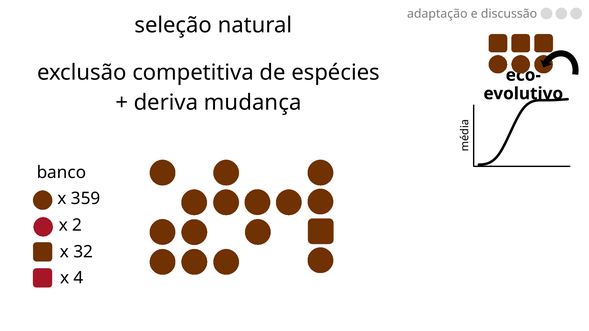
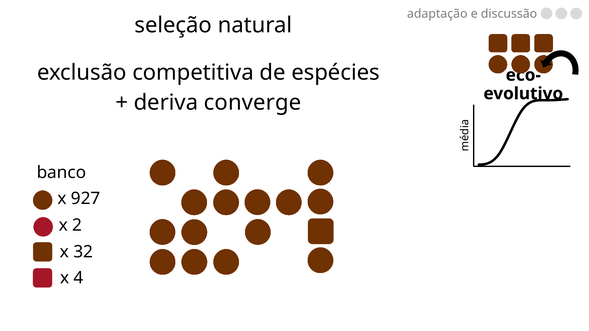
mudança: mudança -> converge
359: 359 -> 927
